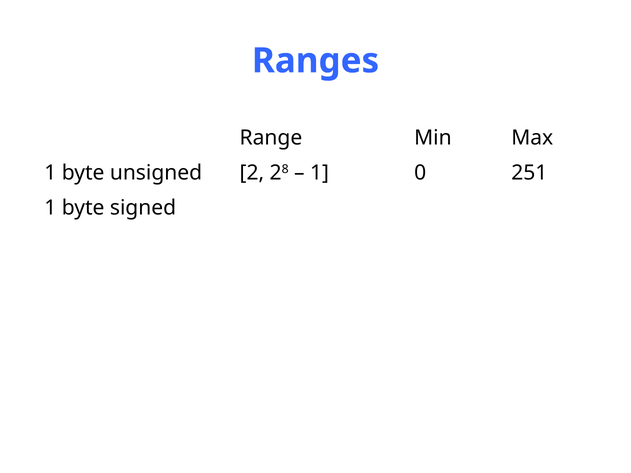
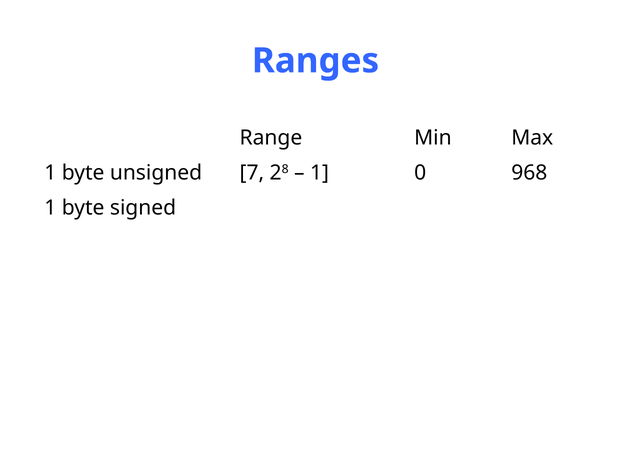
2: 2 -> 7
251: 251 -> 968
